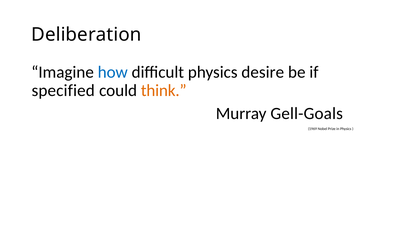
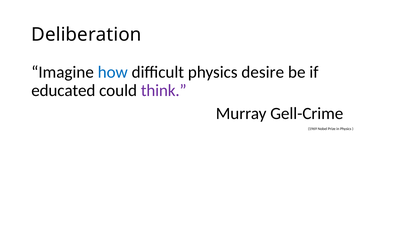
specified: specified -> educated
think colour: orange -> purple
Gell-Goals: Gell-Goals -> Gell-Crime
